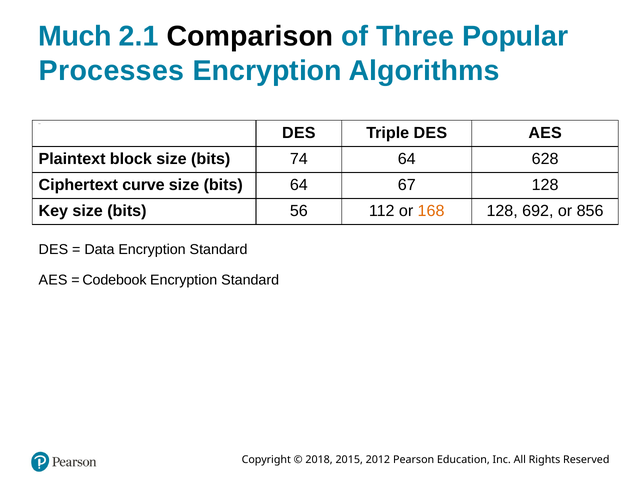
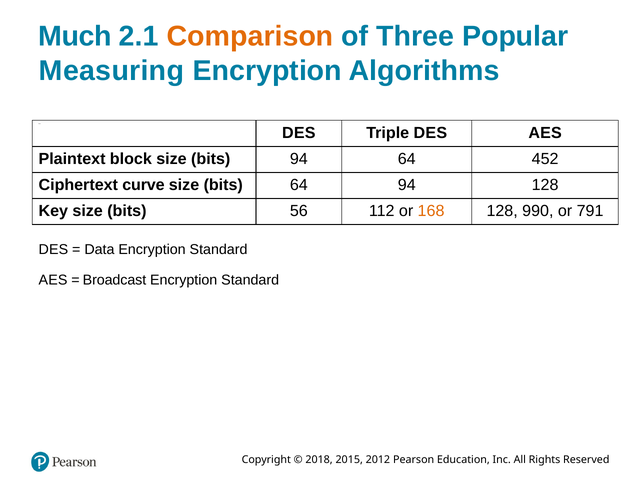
Comparison colour: black -> orange
Processes: Processes -> Measuring
bits 74: 74 -> 94
628: 628 -> 452
64 67: 67 -> 94
692: 692 -> 990
856: 856 -> 791
Codebook: Codebook -> Broadcast
